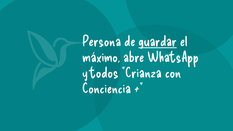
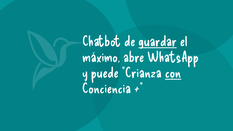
Persona: Persona -> Chatbot
todos: todos -> puede
con underline: none -> present
